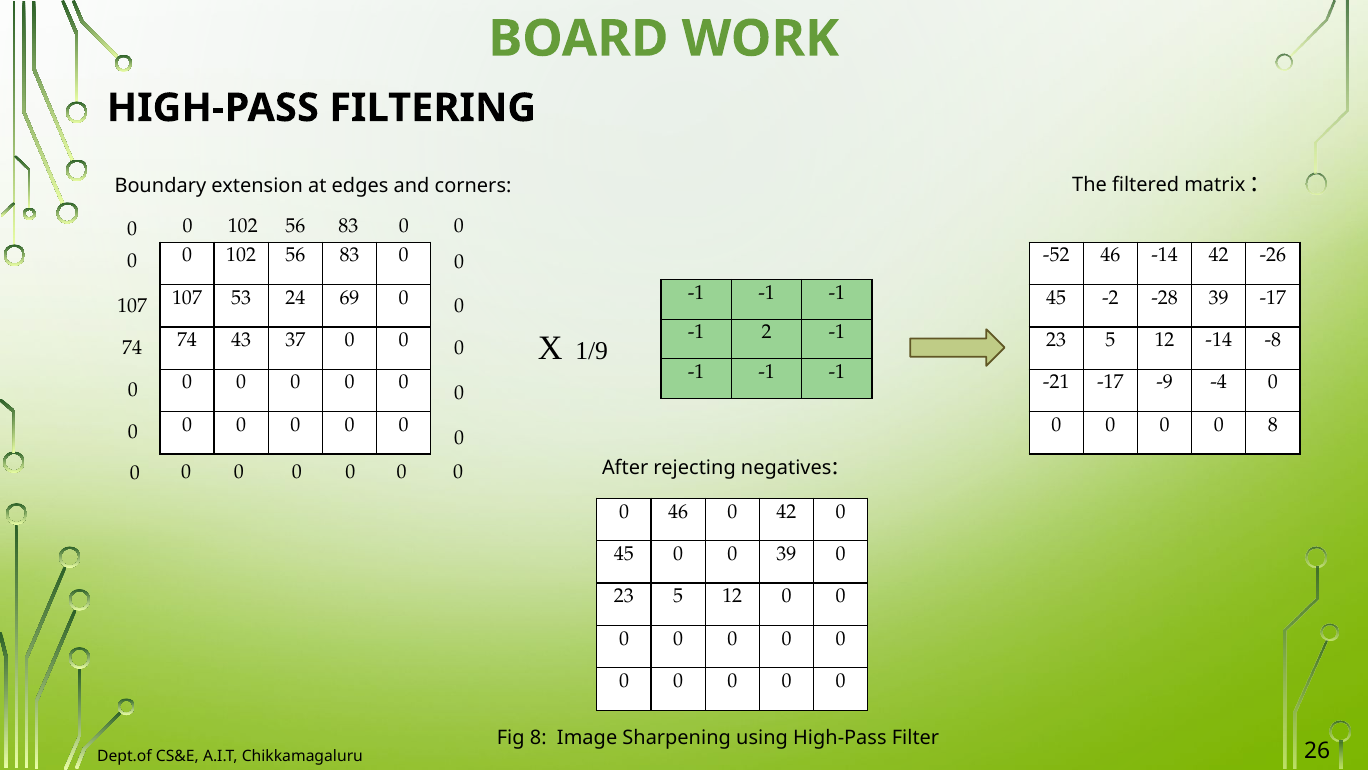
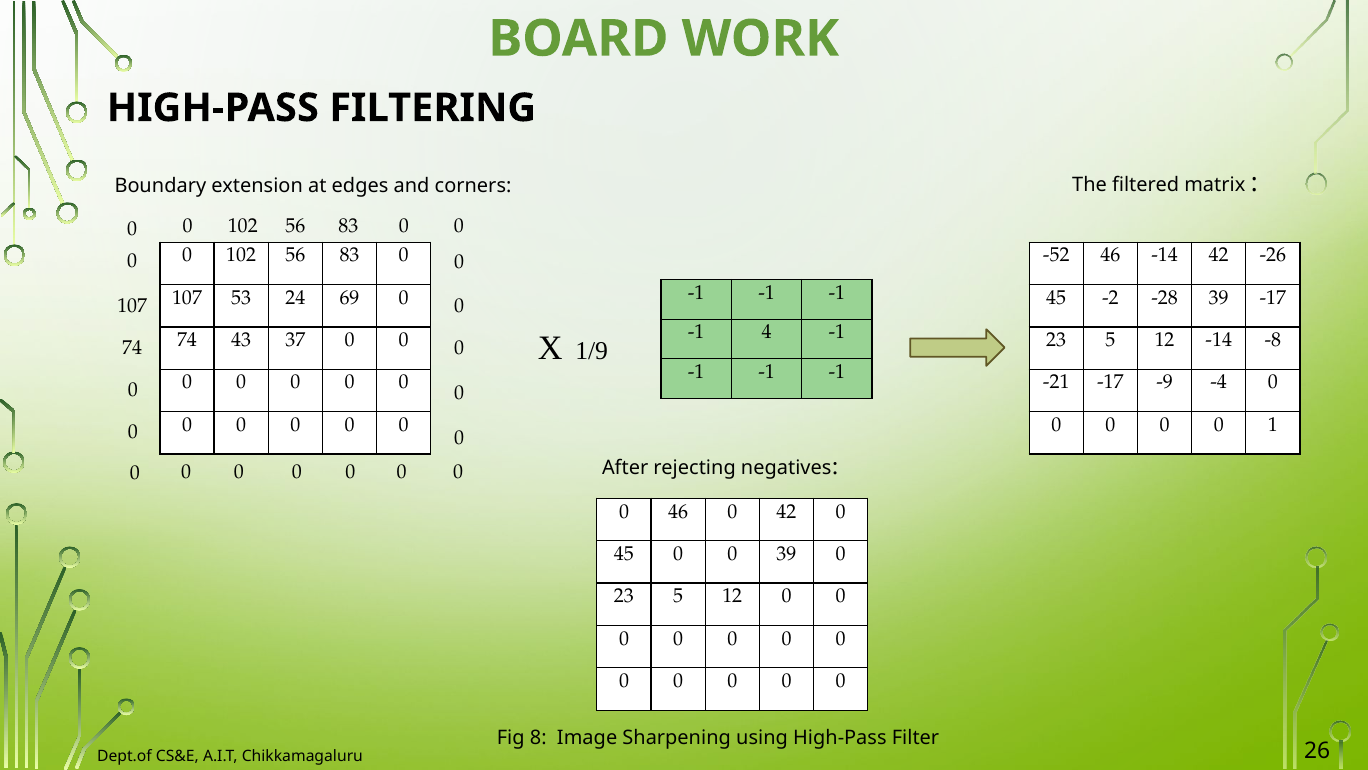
2: 2 -> 4
0 8: 8 -> 1
